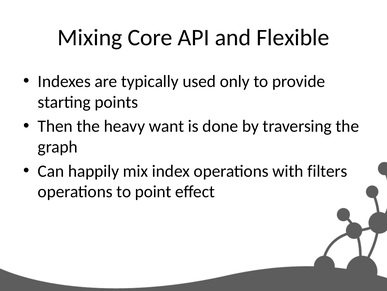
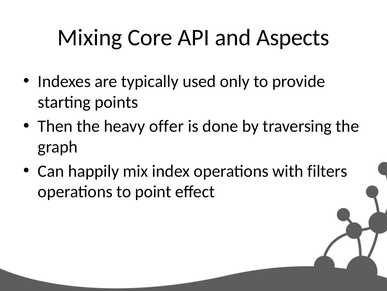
Flexible: Flexible -> Aspects
want: want -> offer
